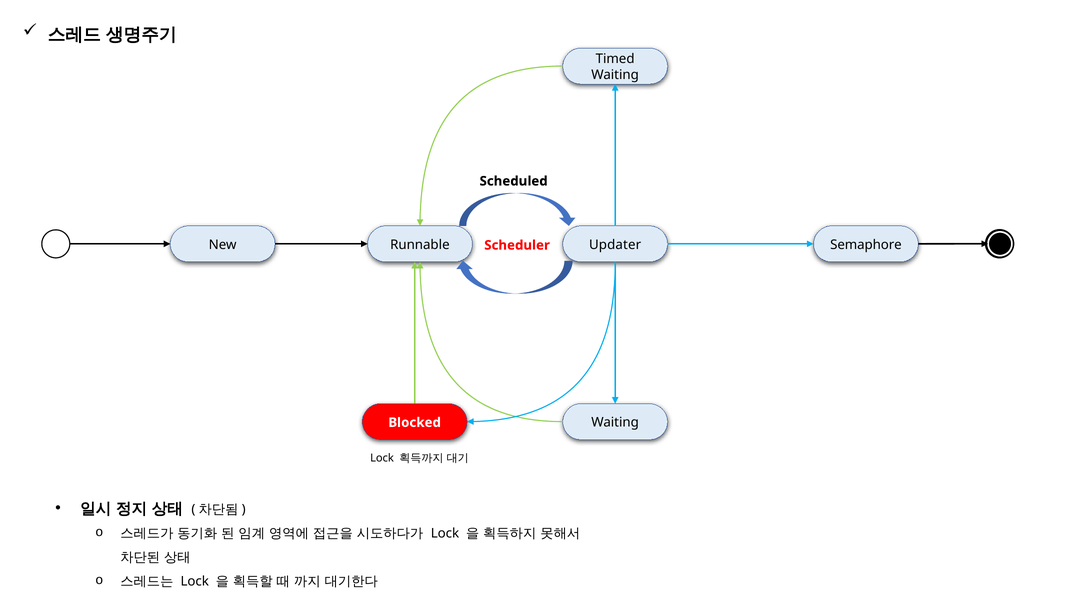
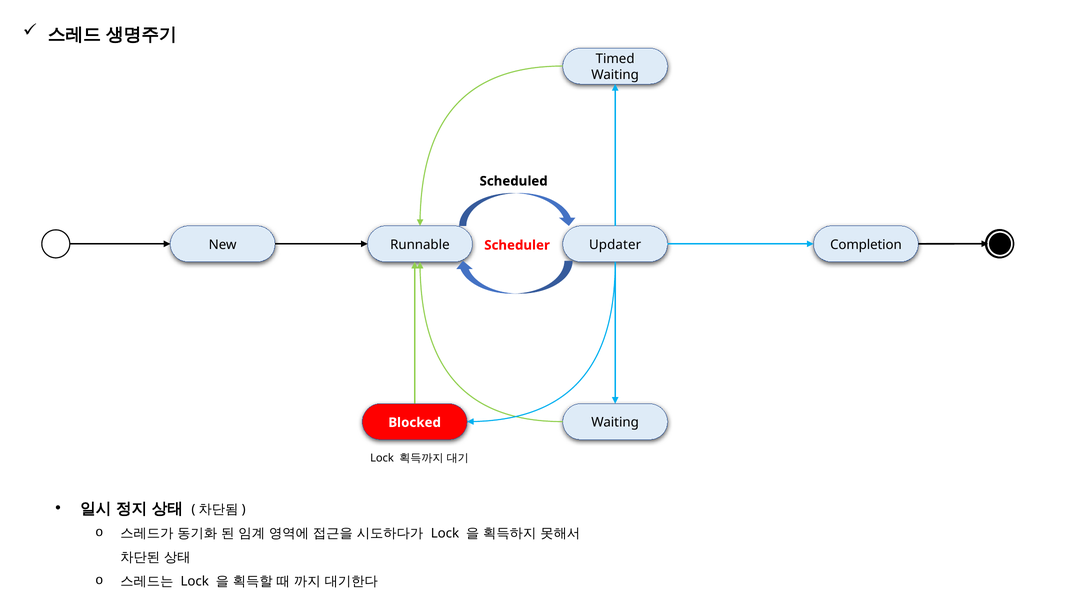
Semaphore: Semaphore -> Completion
